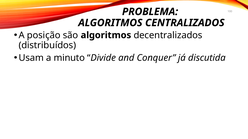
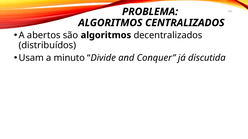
posição: posição -> abertos
